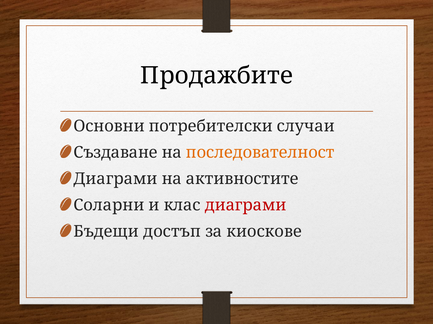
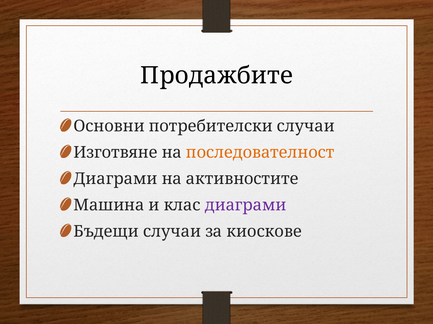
Създаване: Създаване -> Изготвяне
Соларни: Соларни -> Машина
диаграми at (246, 206) colour: red -> purple
Бъдещи достъп: достъп -> случаи
